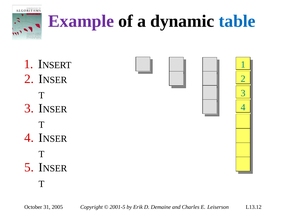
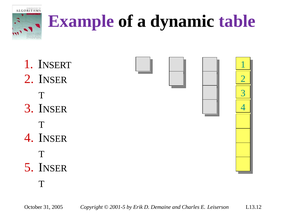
table colour: blue -> purple
